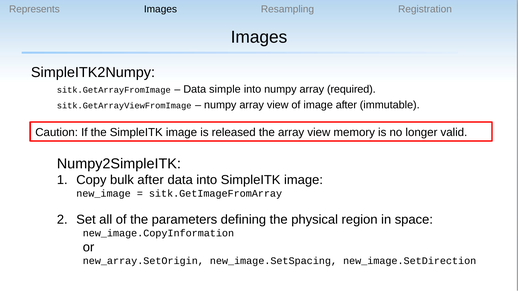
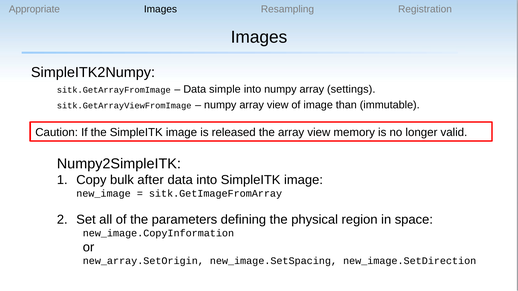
Represents: Represents -> Appropriate
required: required -> settings
image after: after -> than
